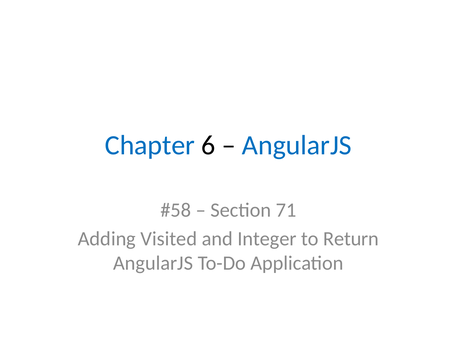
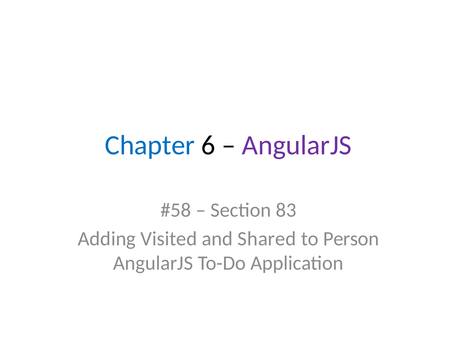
AngularJS at (297, 145) colour: blue -> purple
71: 71 -> 83
Integer: Integer -> Shared
Return: Return -> Person
